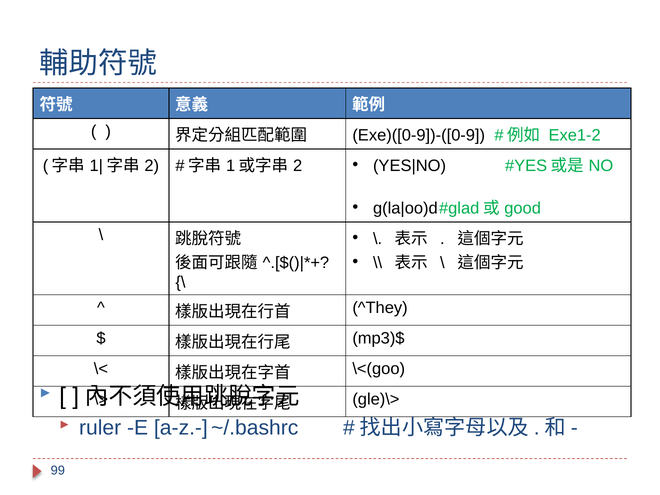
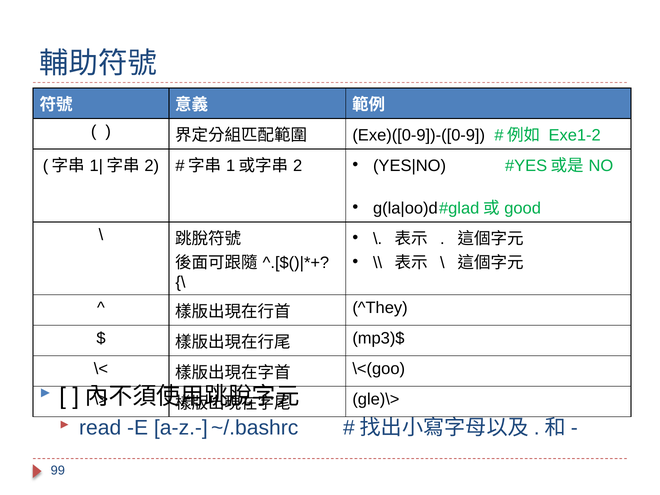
ruler: ruler -> read
